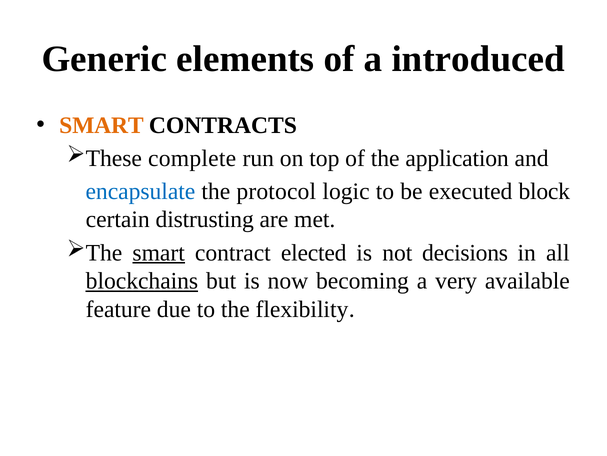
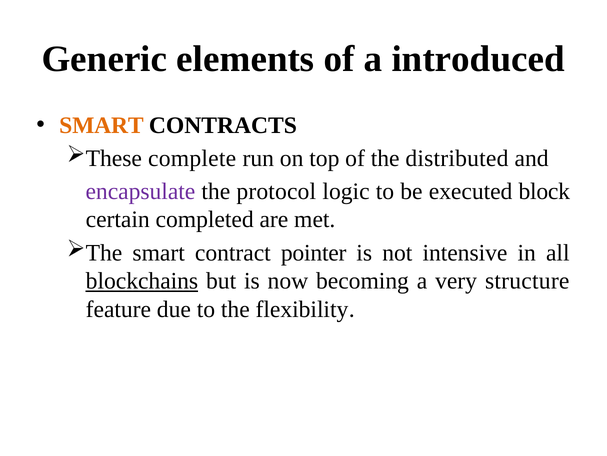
application: application -> distributed
encapsulate colour: blue -> purple
distrusting: distrusting -> completed
smart at (159, 252) underline: present -> none
elected: elected -> pointer
decisions: decisions -> intensive
available: available -> structure
